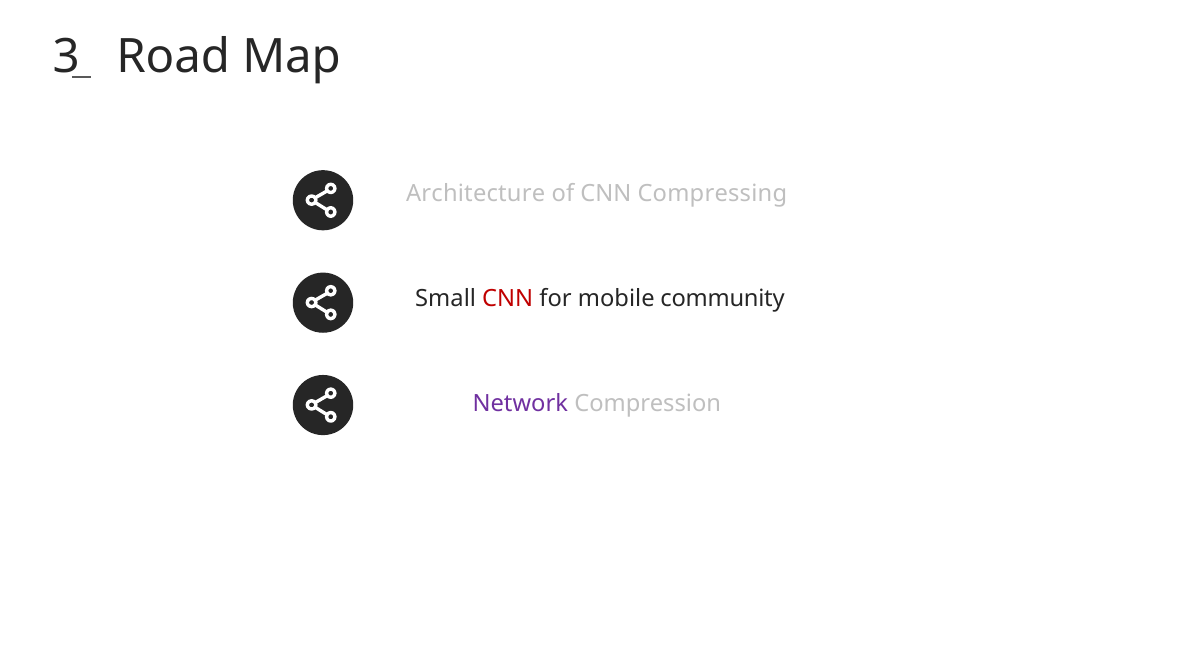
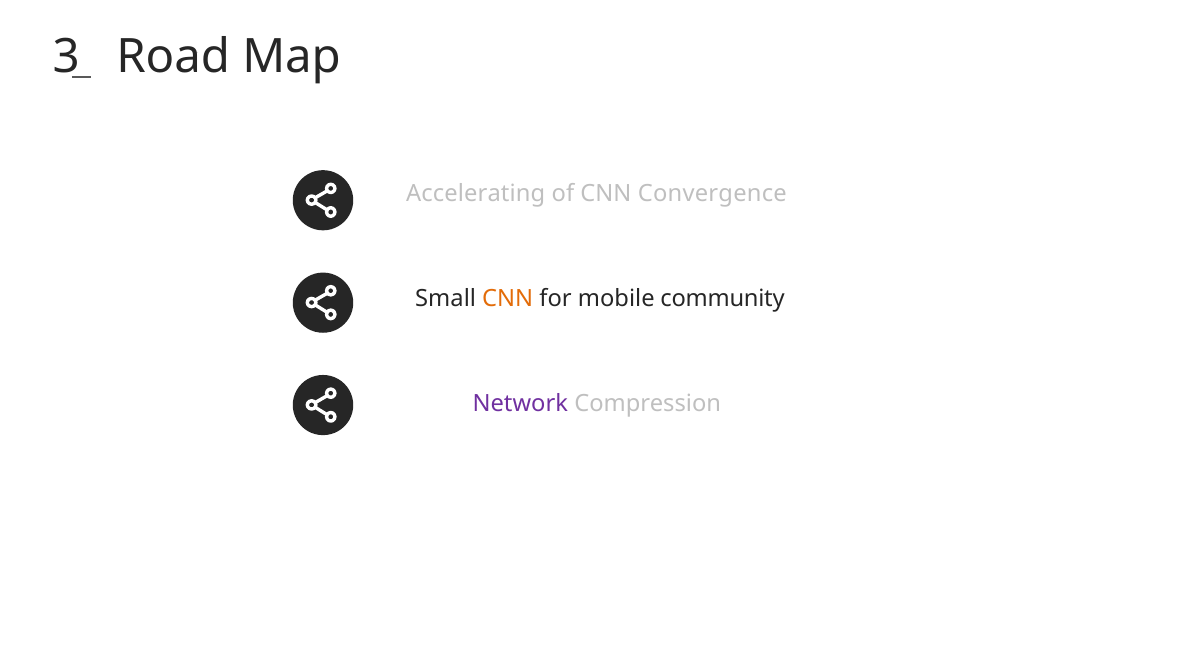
Architecture: Architecture -> Accelerating
Compressing: Compressing -> Convergence
CNN at (508, 299) colour: red -> orange
